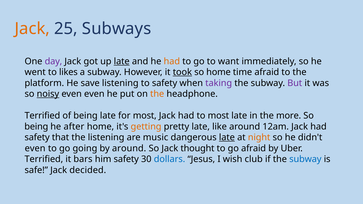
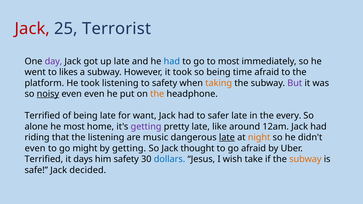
Jack at (32, 29) colour: orange -> red
Subways: Subways -> Terrorist
late at (122, 61) underline: present -> none
had at (172, 61) colour: orange -> blue
to want: want -> most
took at (182, 72) underline: present -> none
so home: home -> being
He save: save -> took
taking colour: purple -> orange
for most: most -> want
to most: most -> safer
more: more -> every
being at (36, 127): being -> alone
he after: after -> most
getting at (146, 127) colour: orange -> purple
safety at (37, 138): safety -> riding
going: going -> might
by around: around -> getting
bars: bars -> days
club: club -> take
subway at (305, 159) colour: blue -> orange
